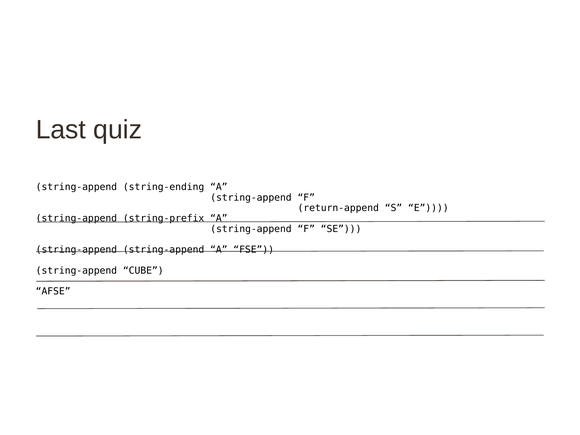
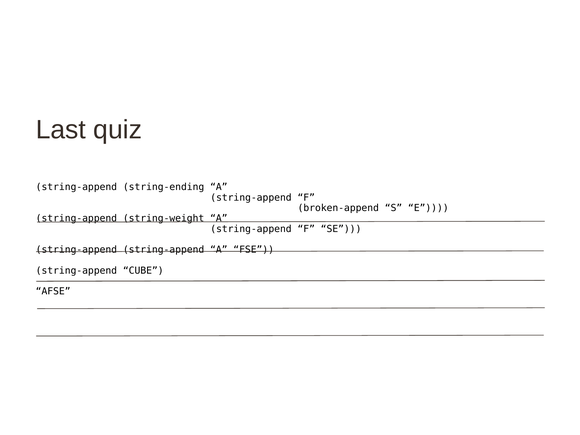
return-append: return-append -> broken-append
string-prefix: string-prefix -> string-weight
